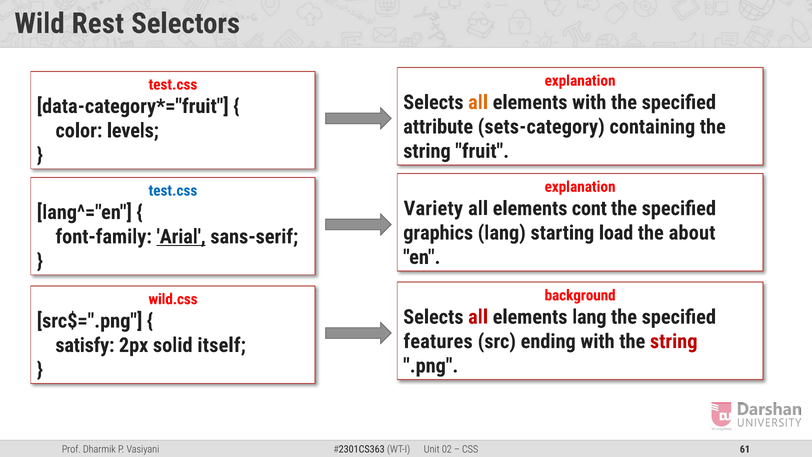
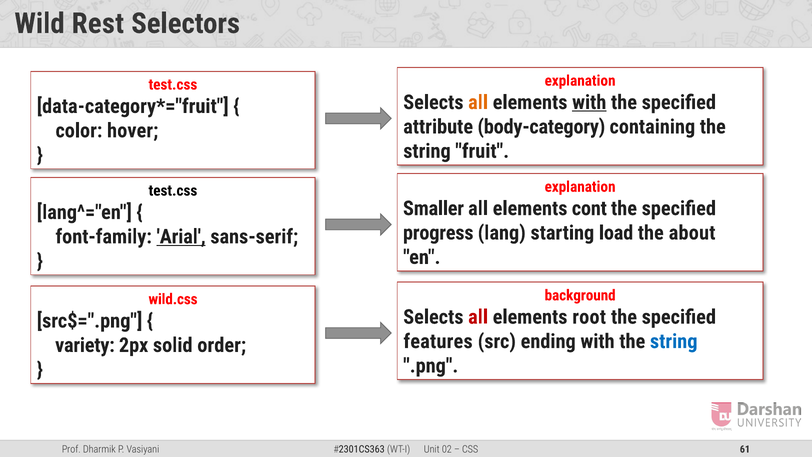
with at (589, 102) underline: none -> present
sets-category: sets-category -> body-category
levels: levels -> hover
test.css at (173, 191) colour: blue -> black
Variety: Variety -> Smaller
graphics: graphics -> progress
elements lang: lang -> root
string at (674, 341) colour: red -> blue
satisfy: satisfy -> variety
itself: itself -> order
